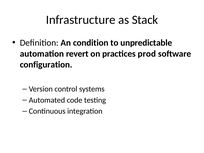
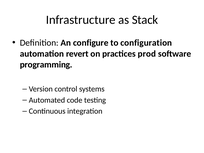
condition: condition -> configure
unpredictable: unpredictable -> configuration
configuration: configuration -> programming
